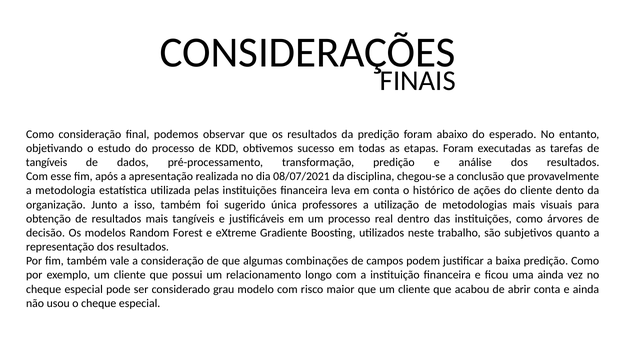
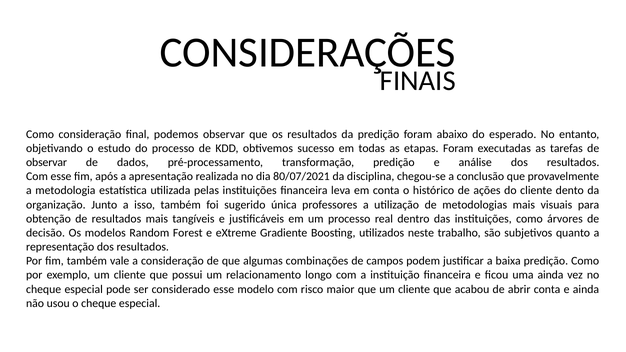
tangíveis at (47, 163): tangíveis -> observar
08/07/2021: 08/07/2021 -> 80/07/2021
considerado grau: grau -> esse
